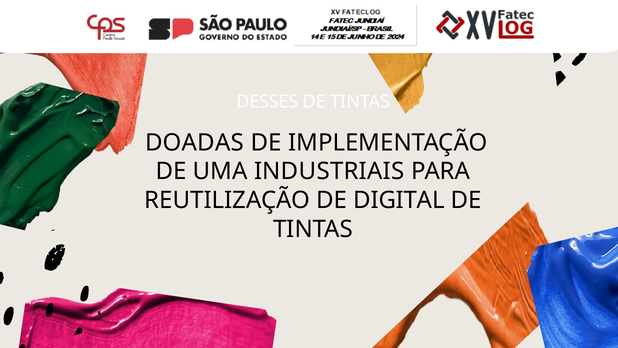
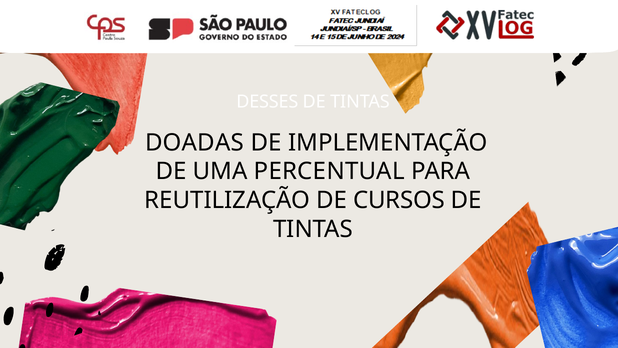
INDUSTRIAIS: INDUSTRIAIS -> PERCENTUAL
DIGITAL: DIGITAL -> CURSOS
